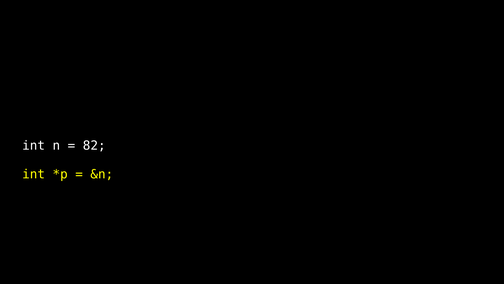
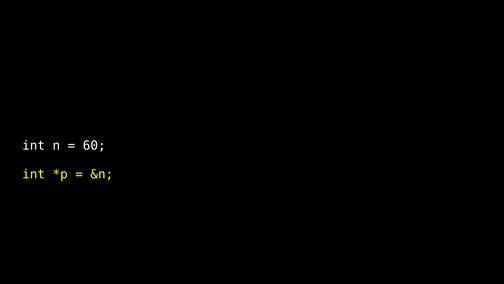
82: 82 -> 60
